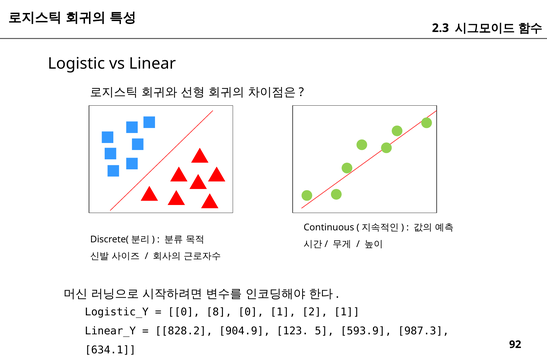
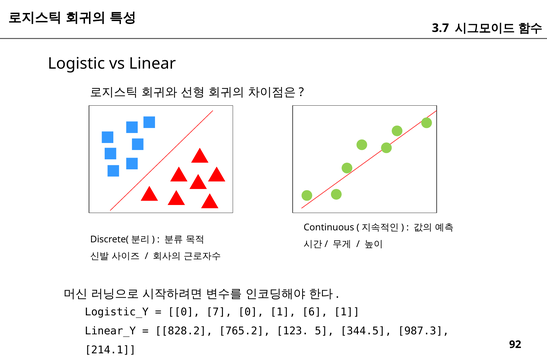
2.3: 2.3 -> 3.7
8: 8 -> 7
2: 2 -> 6
904.9: 904.9 -> 765.2
593.9: 593.9 -> 344.5
634.1: 634.1 -> 214.1
